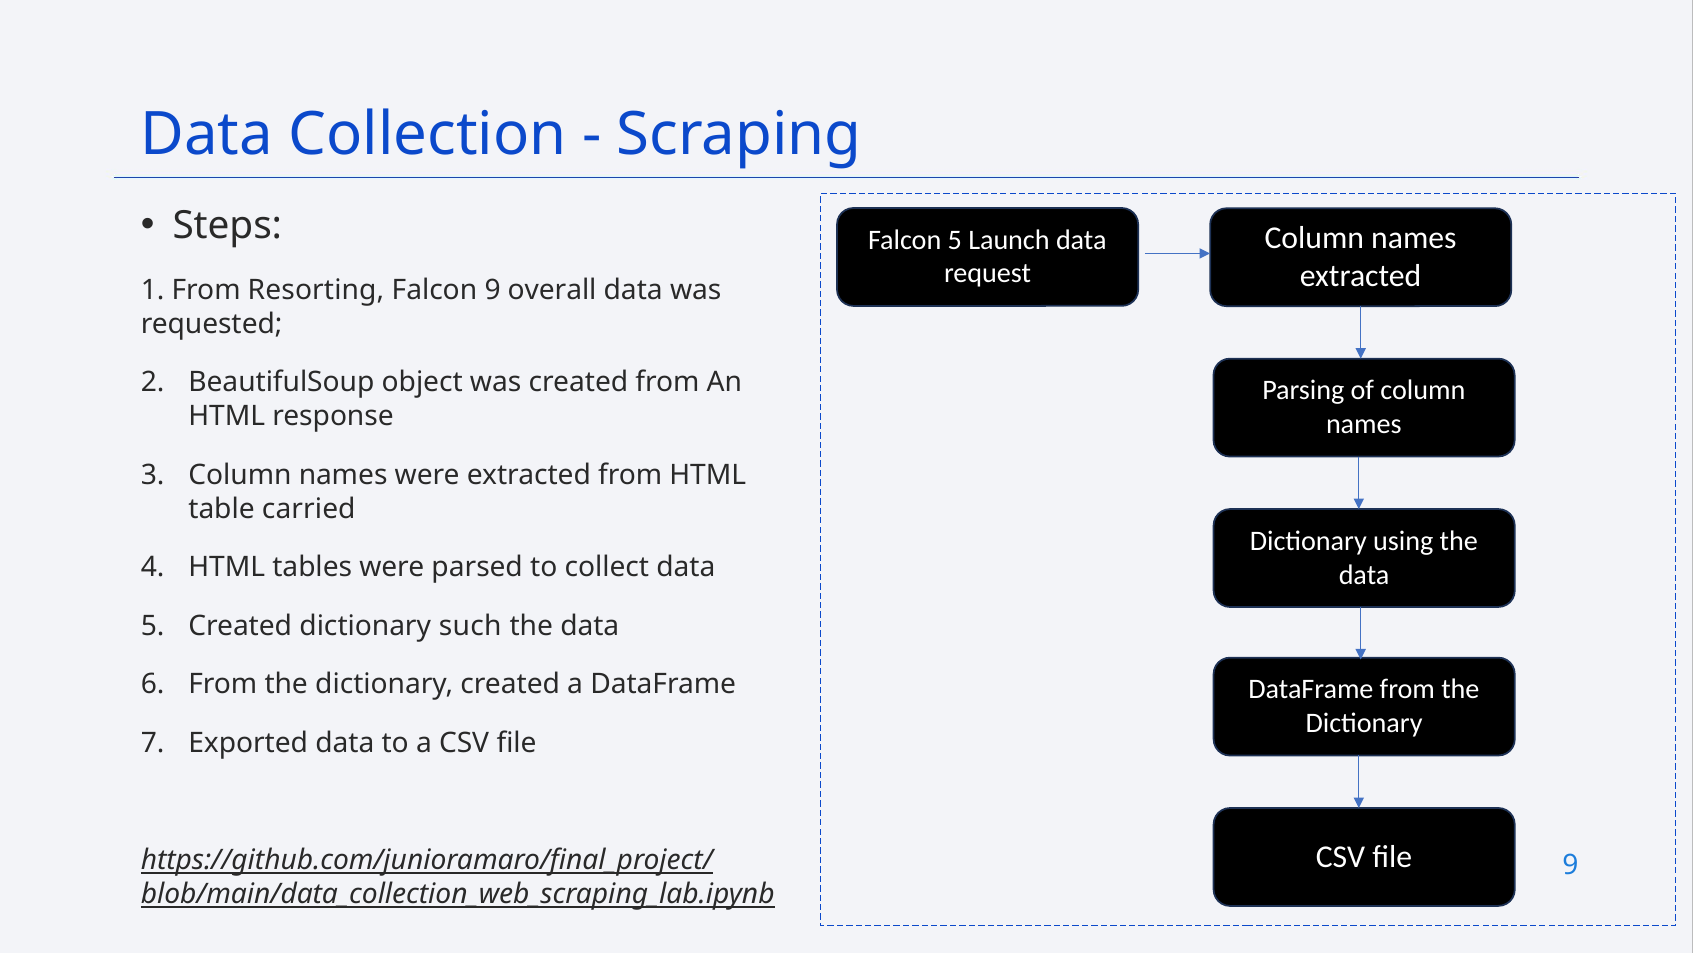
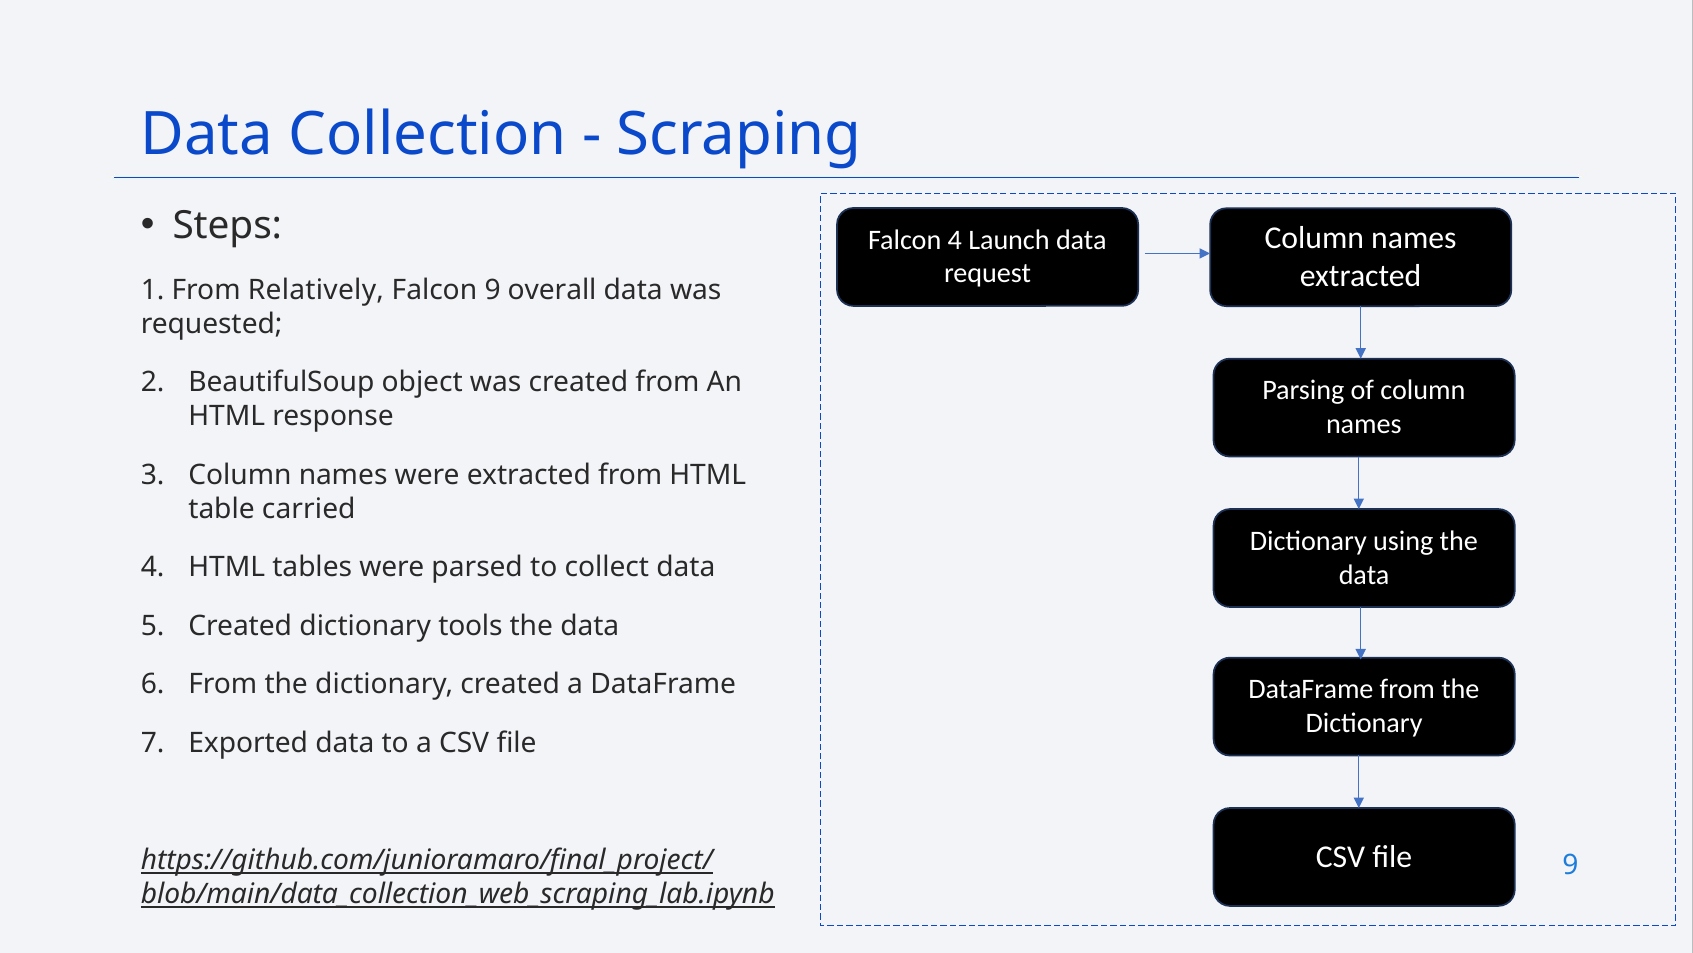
Falcon 5: 5 -> 4
Resorting: Resorting -> Relatively
such: such -> tools
